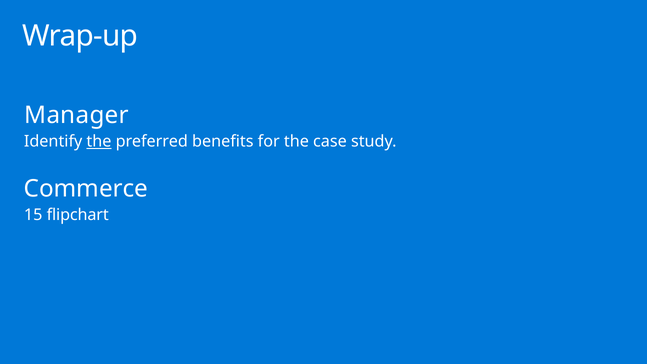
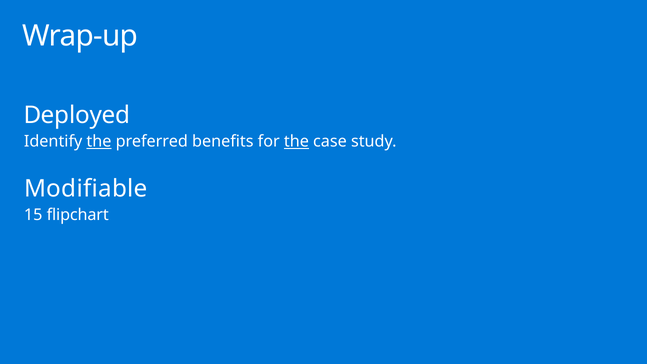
Manager: Manager -> Deployed
the at (296, 141) underline: none -> present
Commerce: Commerce -> Modifiable
